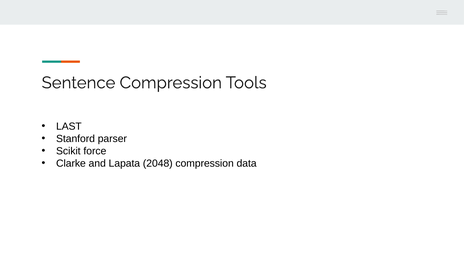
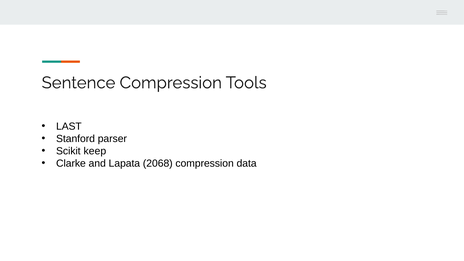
force: force -> keep
2048: 2048 -> 2068
